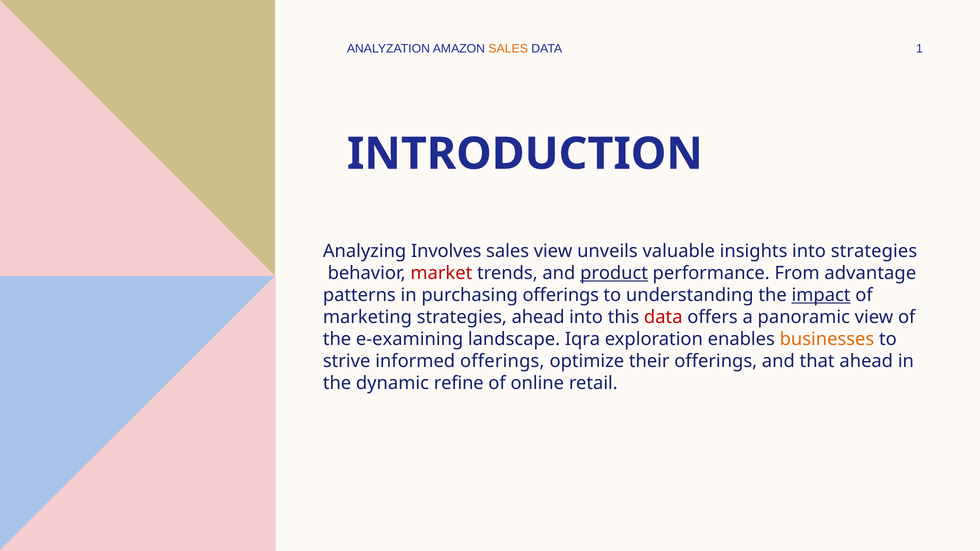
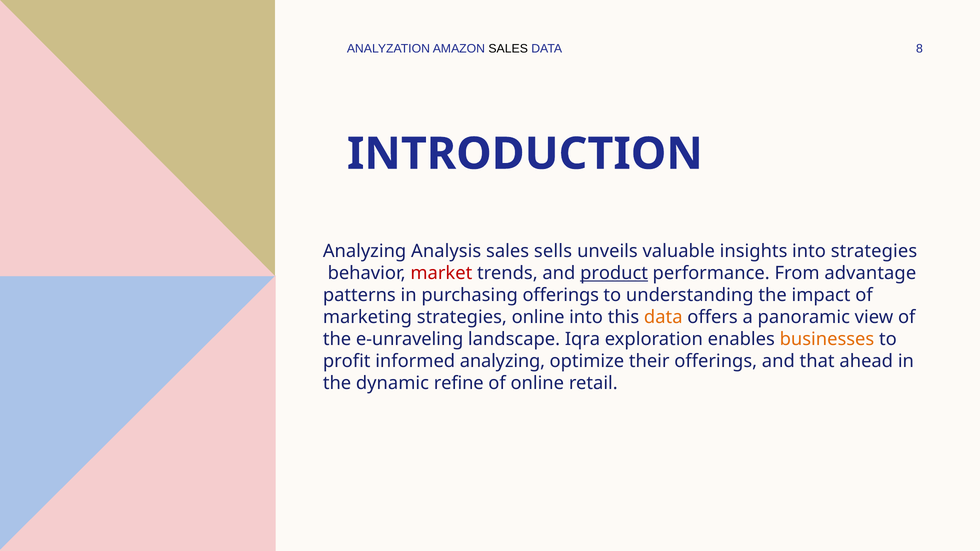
SALES at (508, 49) colour: orange -> black
1: 1 -> 8
Involves: Involves -> Analysis
sales view: view -> sells
impact underline: present -> none
strategies ahead: ahead -> online
data at (663, 317) colour: red -> orange
e-examining: e-examining -> e-unraveling
strive: strive -> profit
informed offerings: offerings -> analyzing
